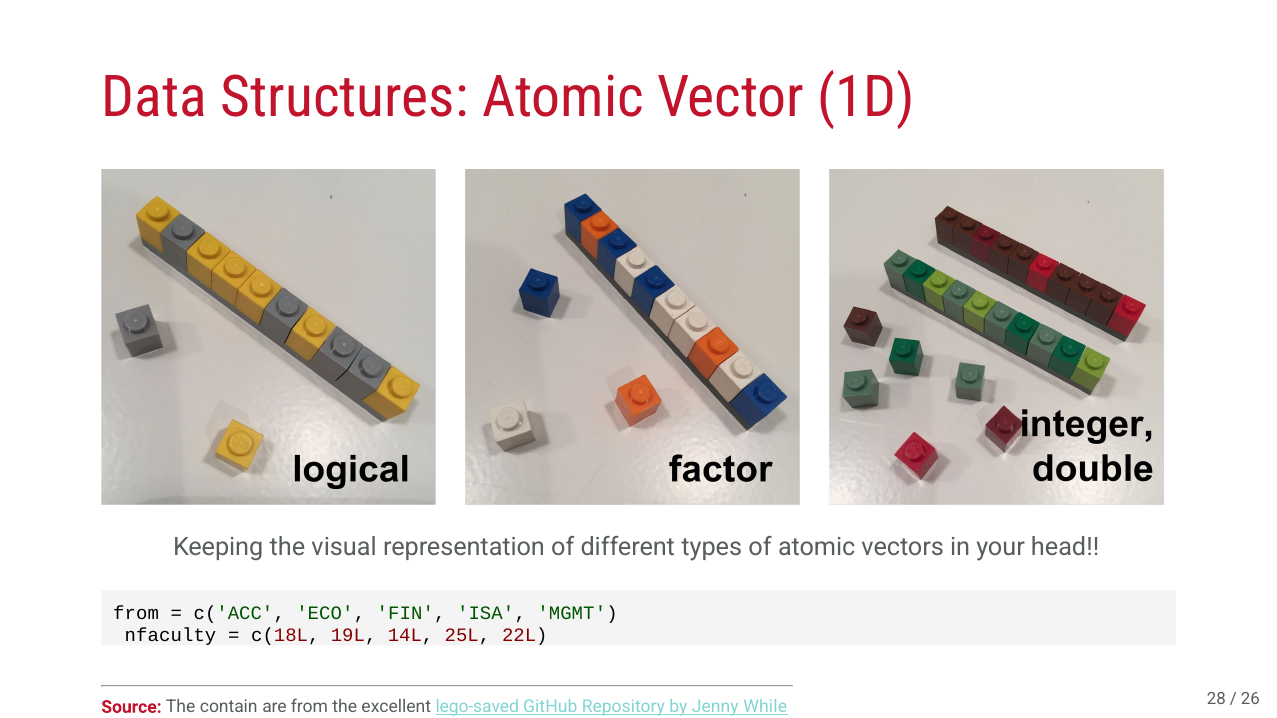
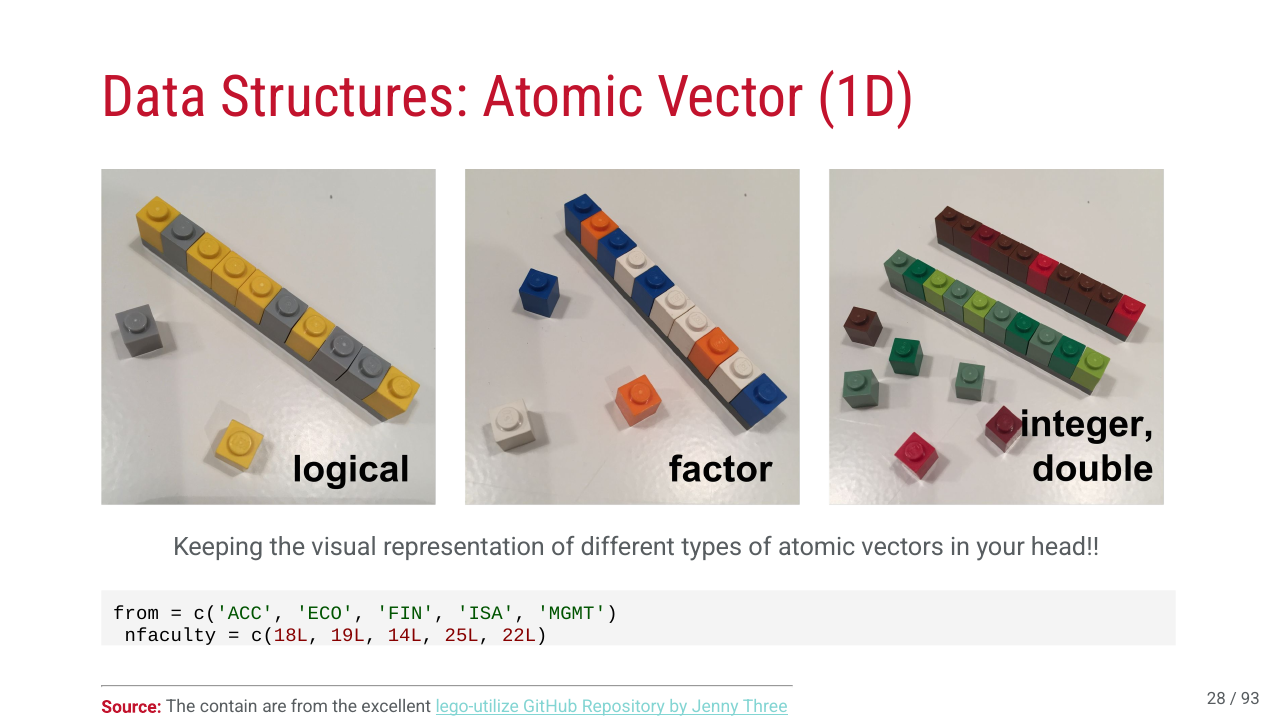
lego-saved: lego-saved -> lego-utilize
While: While -> Three
26: 26 -> 93
